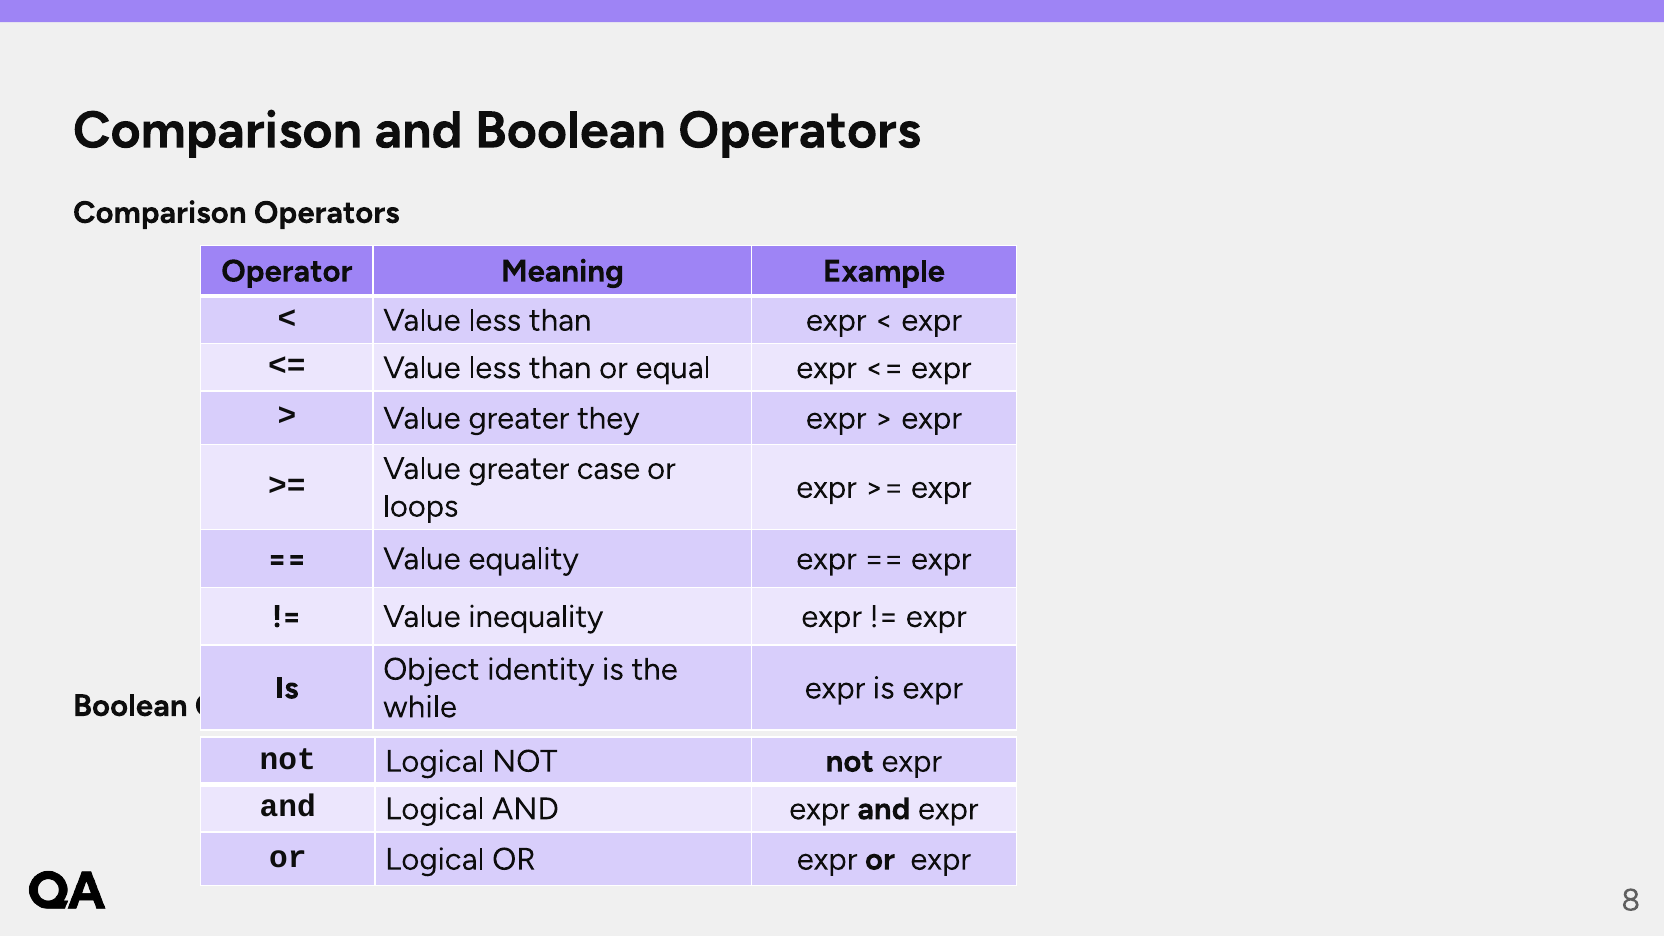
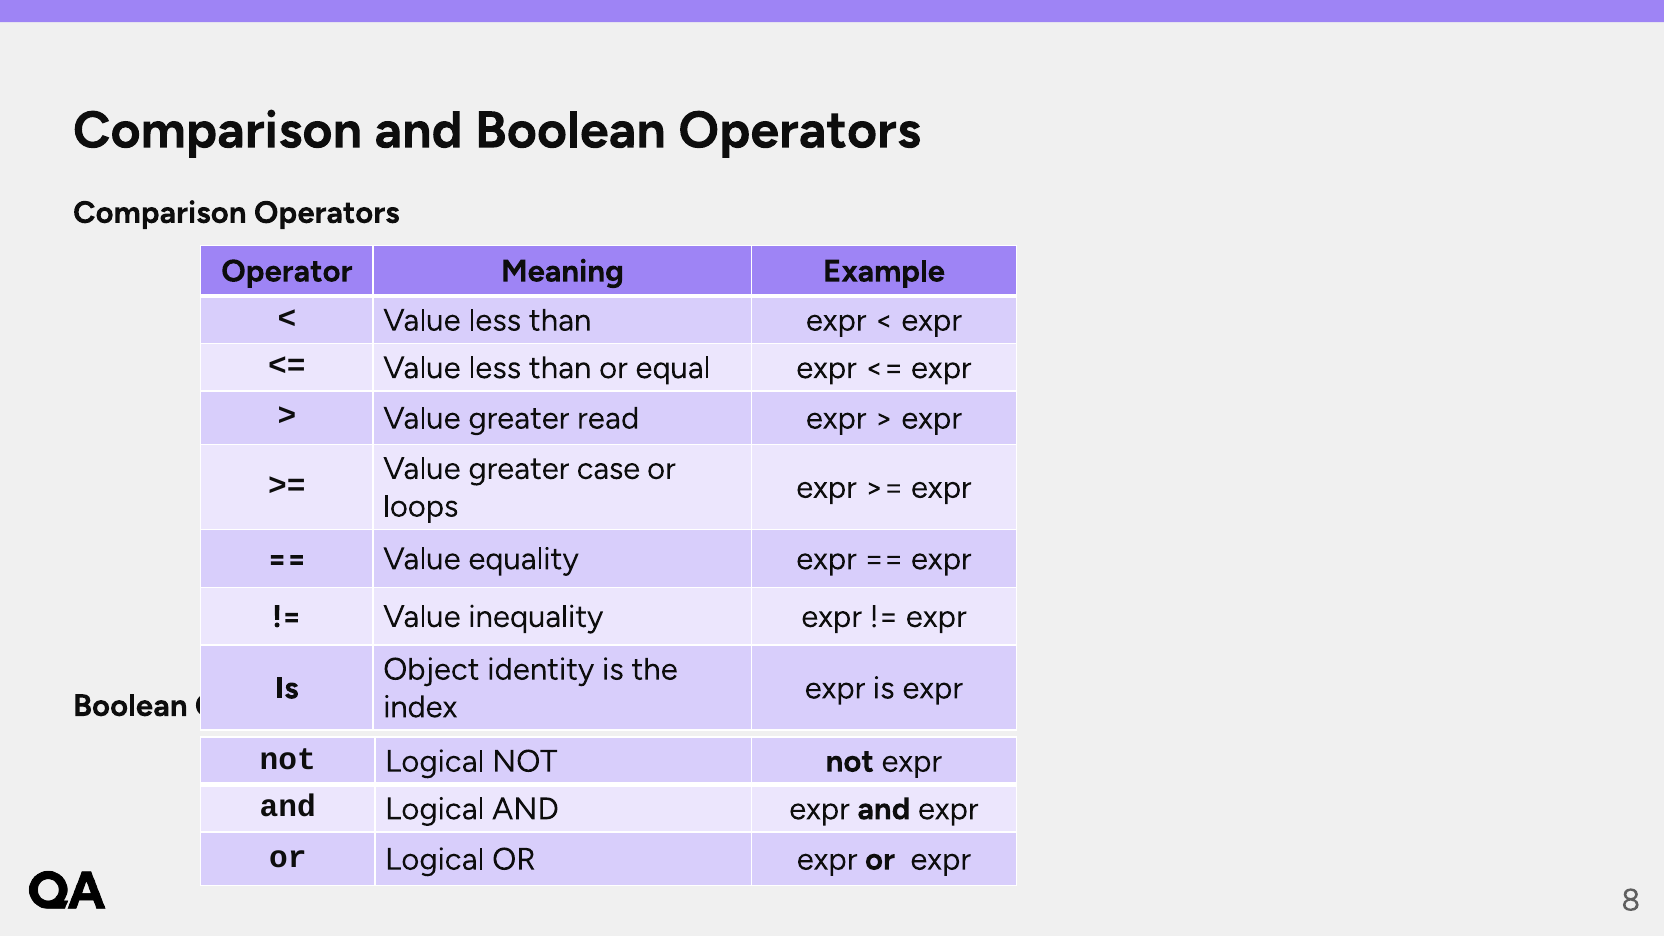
they: they -> read
while: while -> index
